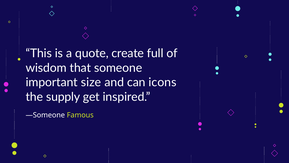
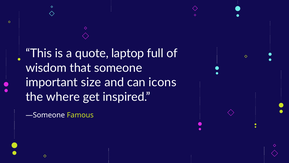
create: create -> laptop
supply: supply -> where
